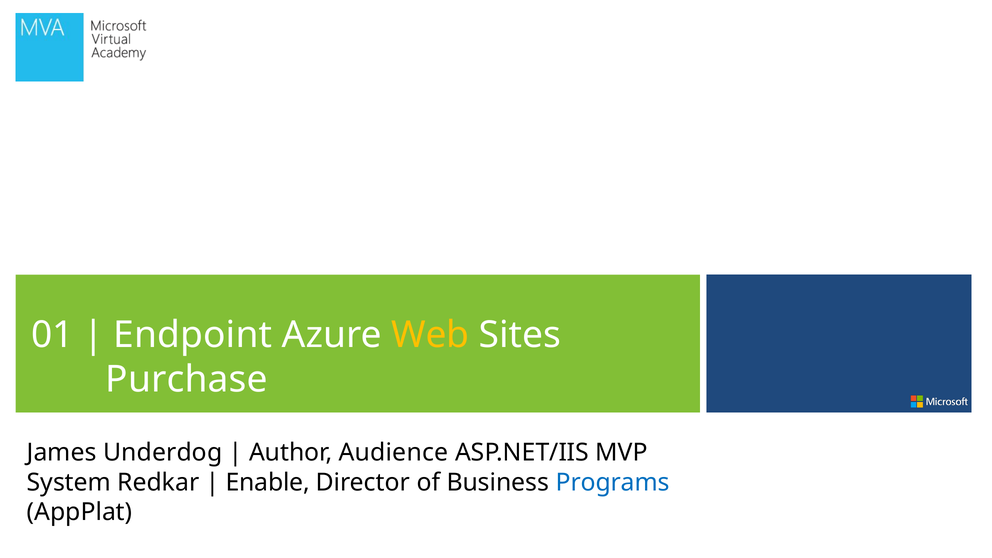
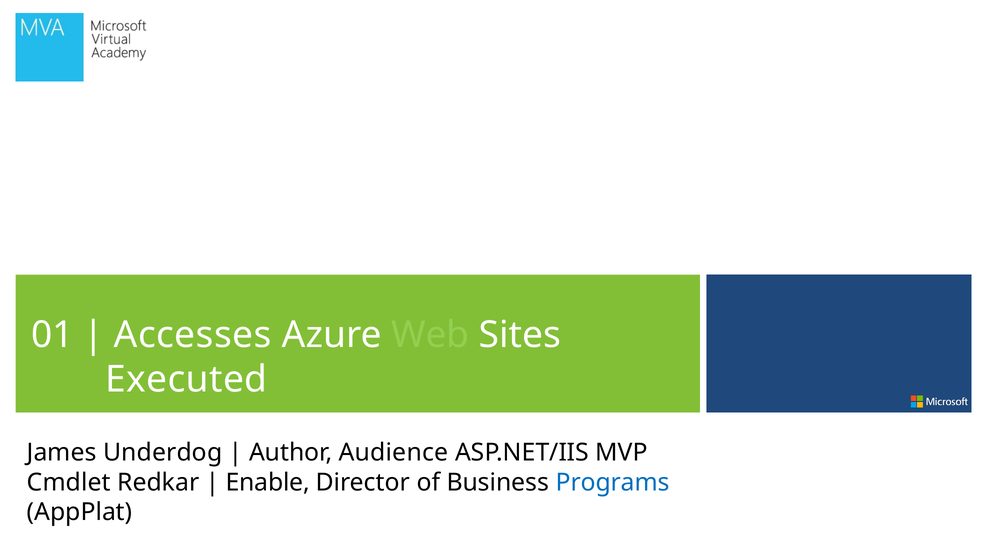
Endpoint: Endpoint -> Accesses
Web colour: yellow -> light green
Purchase: Purchase -> Executed
System: System -> Cmdlet
